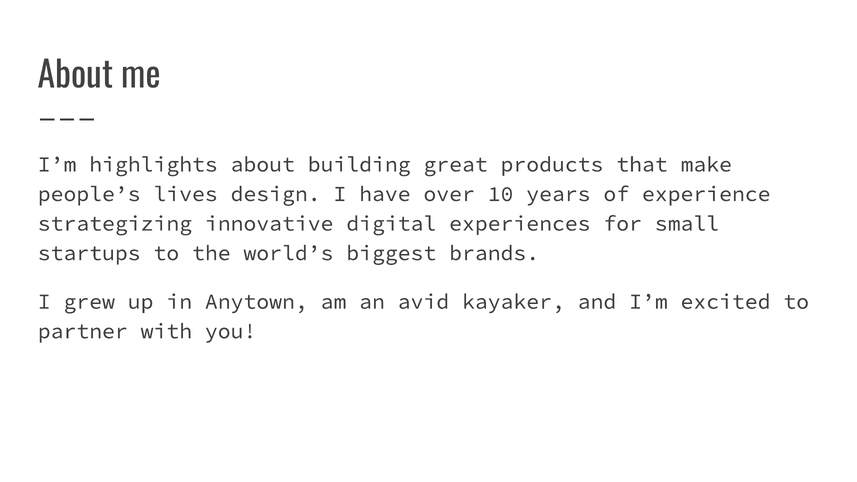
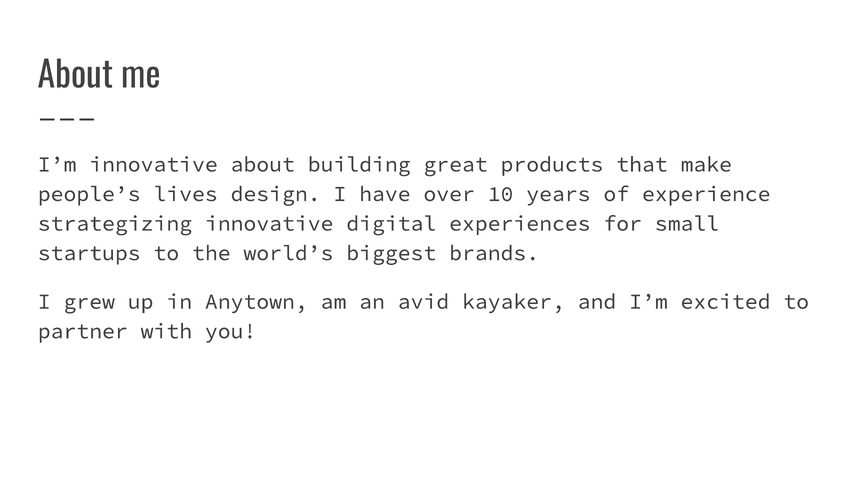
I’m highlights: highlights -> innovative
